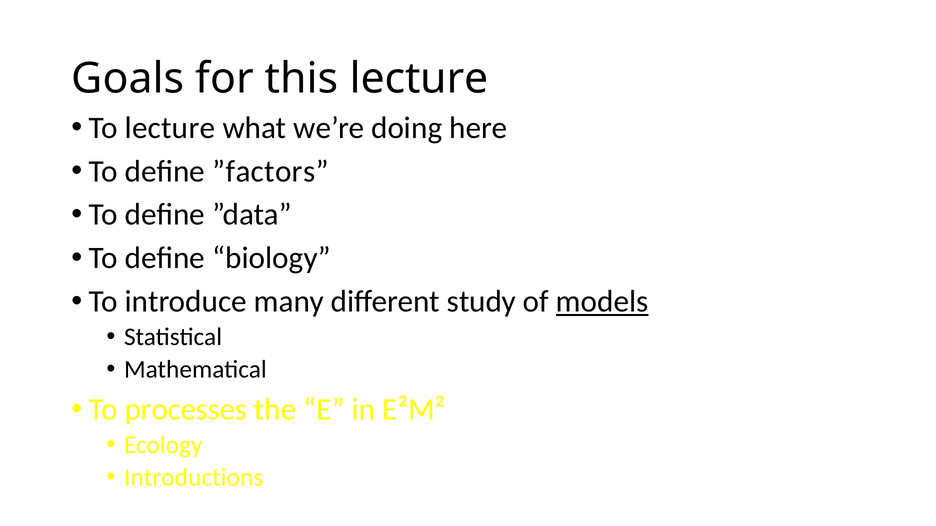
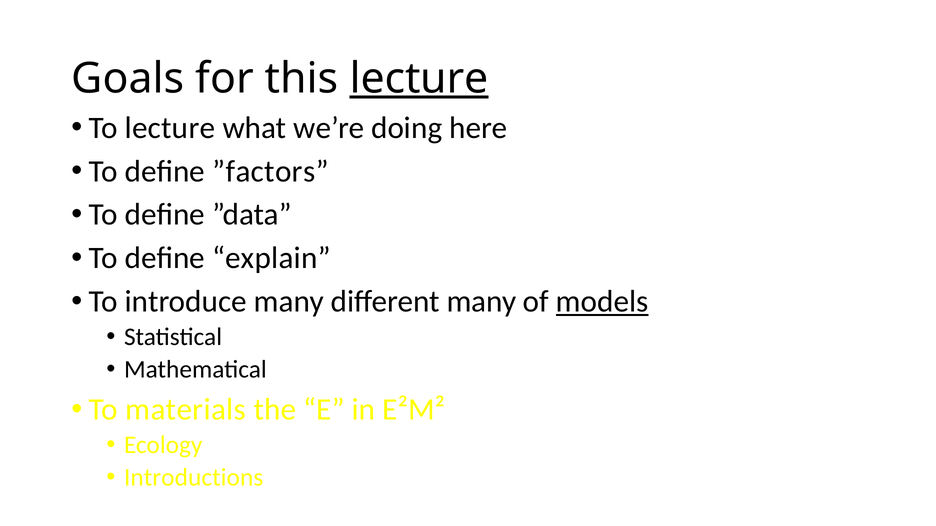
lecture at (419, 79) underline: none -> present
biology: biology -> explain
different study: study -> many
processes: processes -> materials
